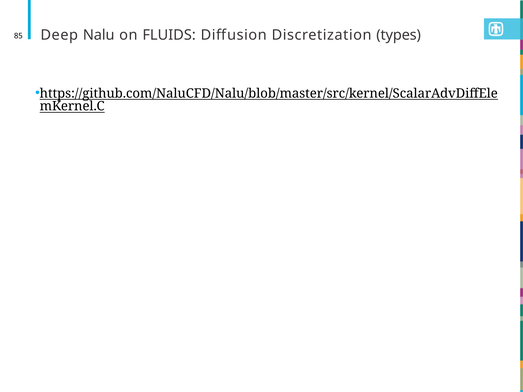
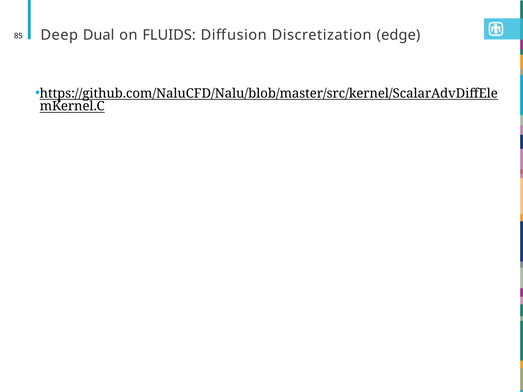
Nalu: Nalu -> Dual
types: types -> edge
